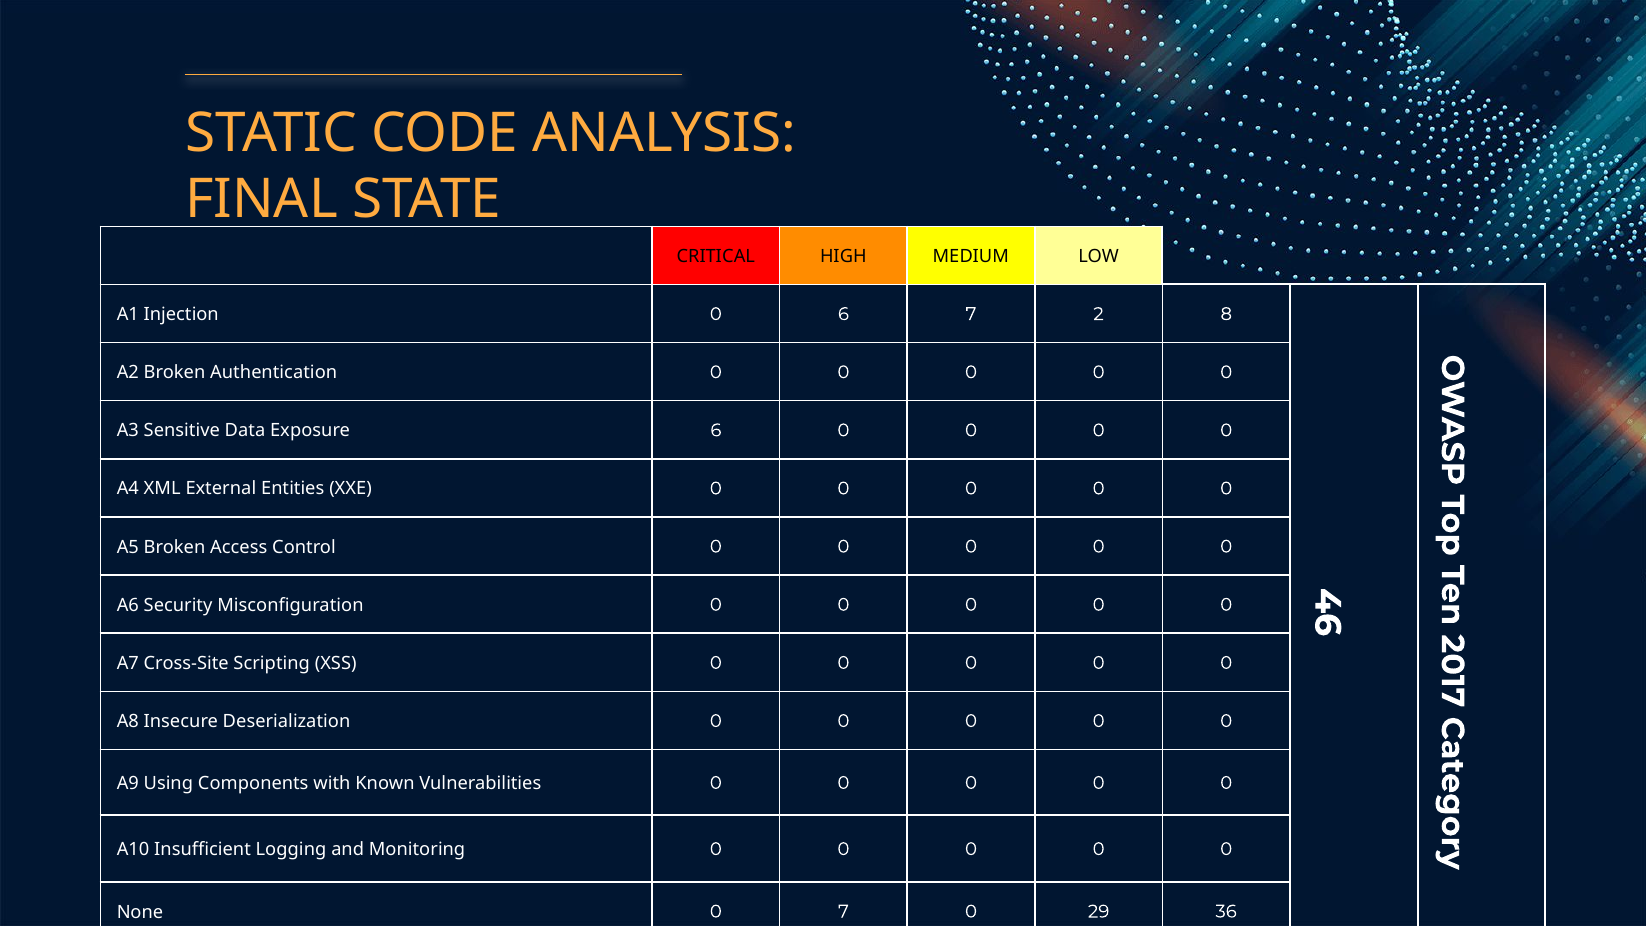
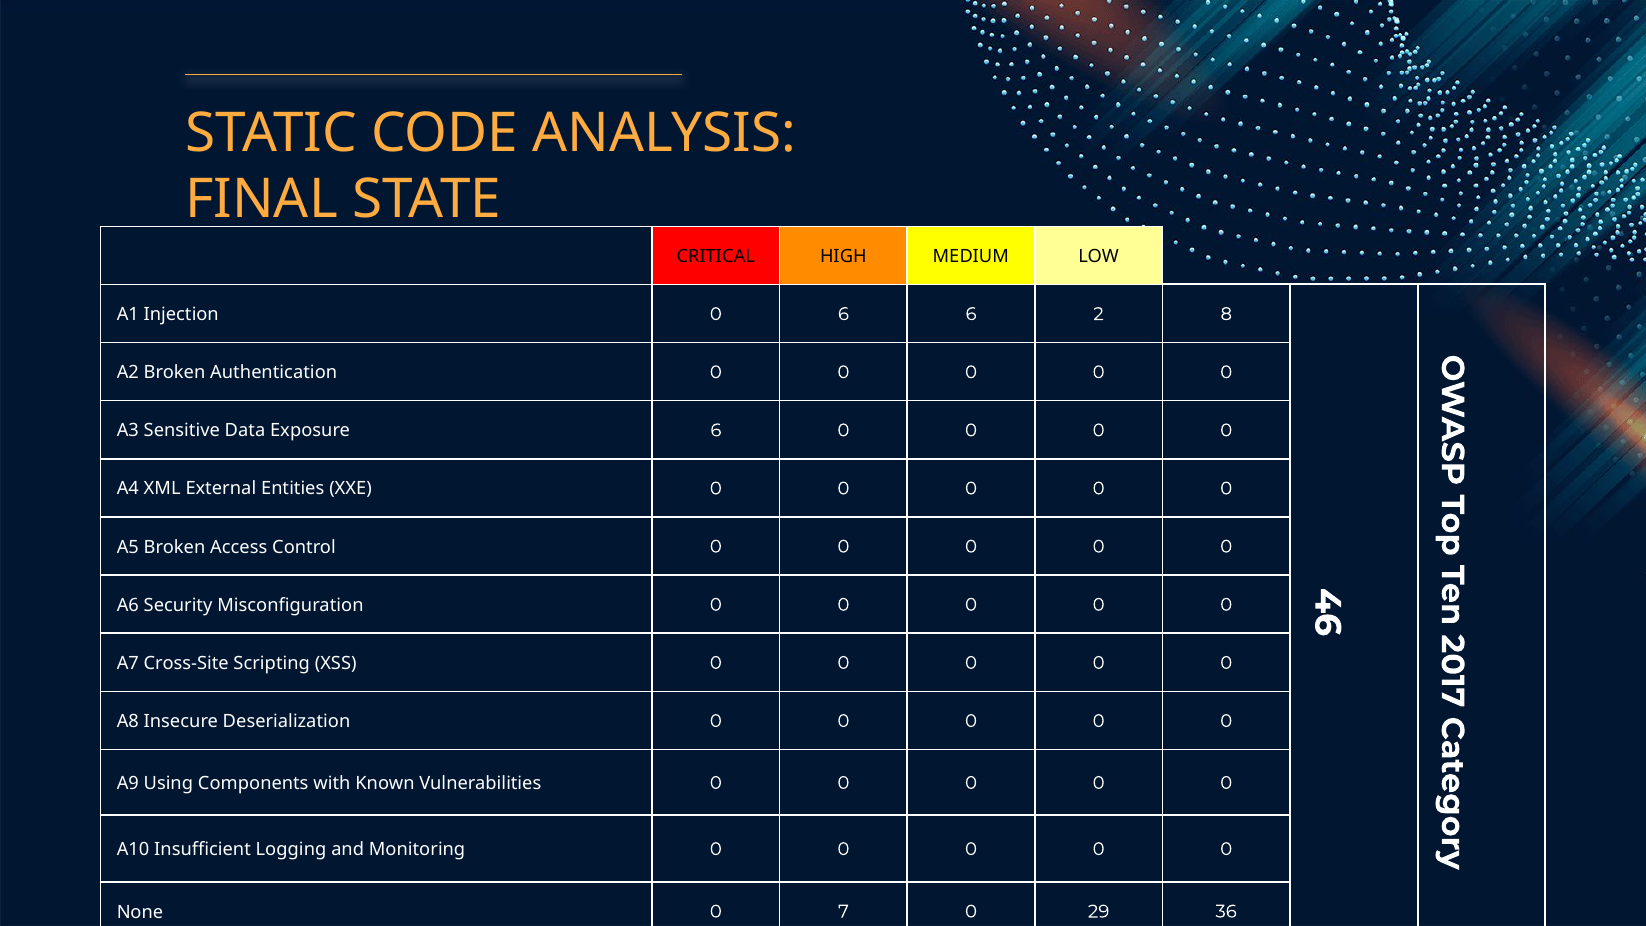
6 7: 7 -> 6
